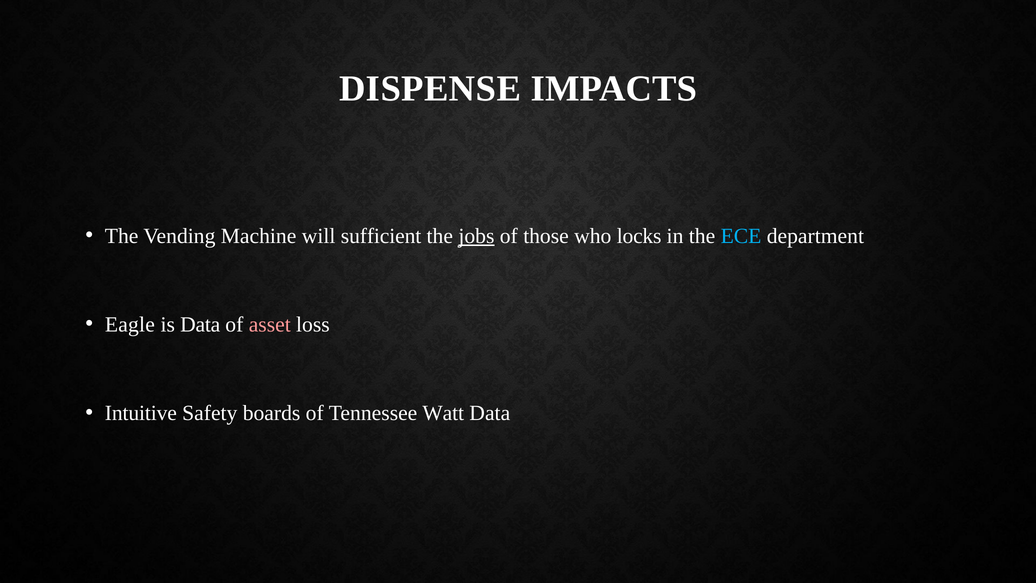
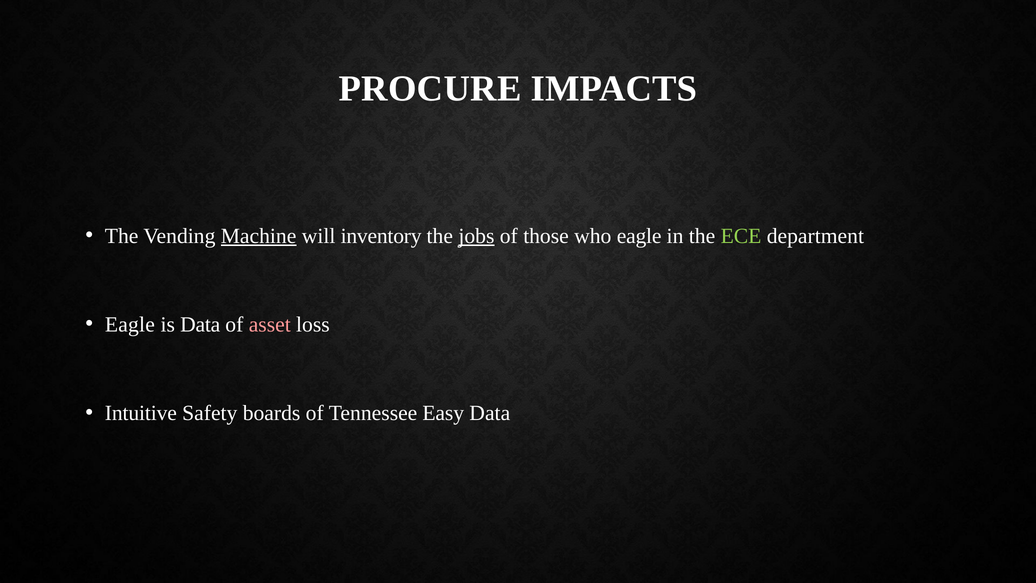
DISPENSE: DISPENSE -> PROCURE
Machine underline: none -> present
sufficient: sufficient -> inventory
who locks: locks -> eagle
ECE colour: light blue -> light green
Watt: Watt -> Easy
